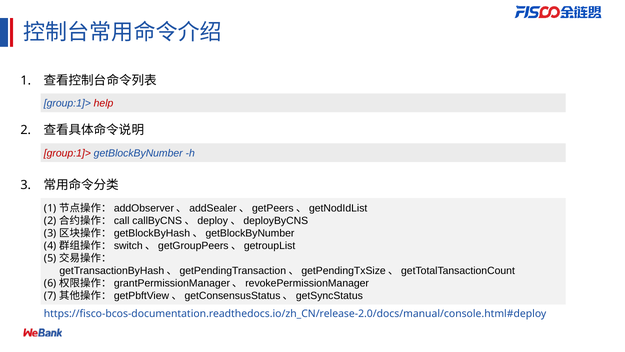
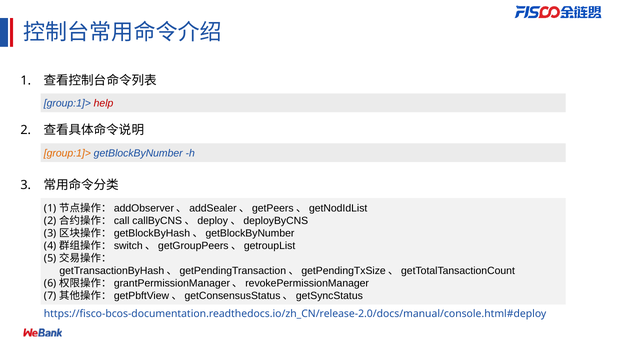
group:1]> at (67, 153) colour: red -> orange
